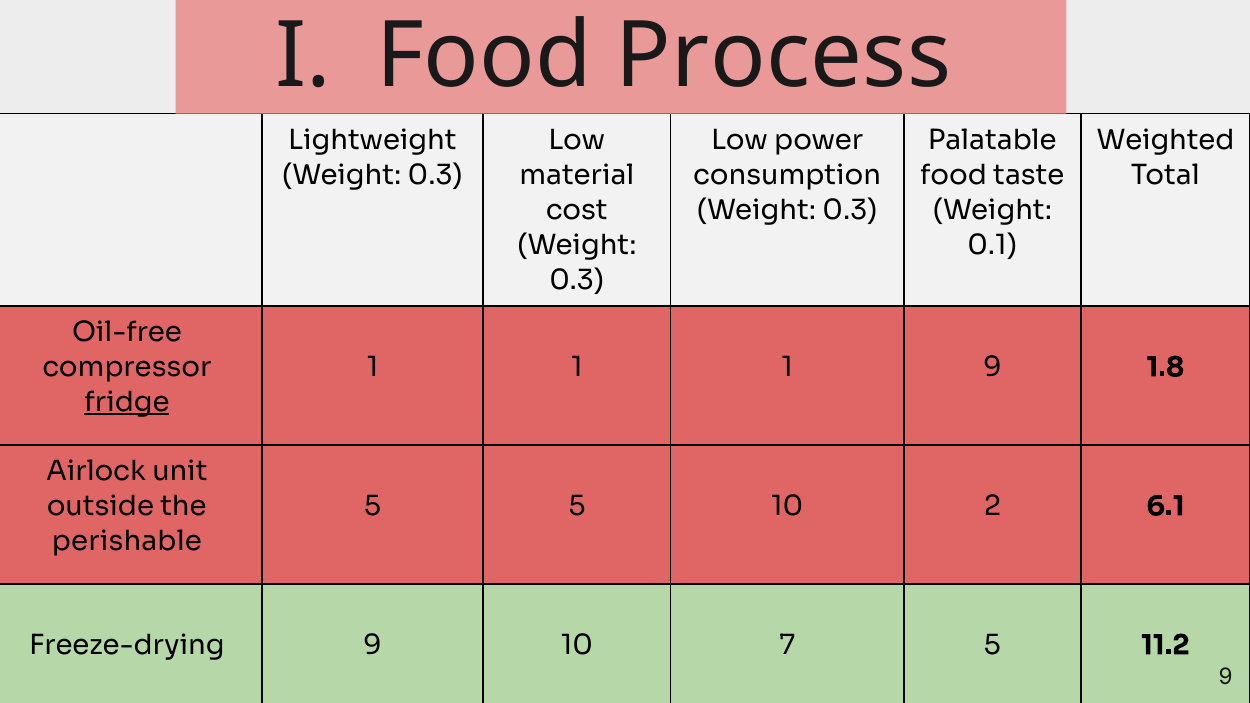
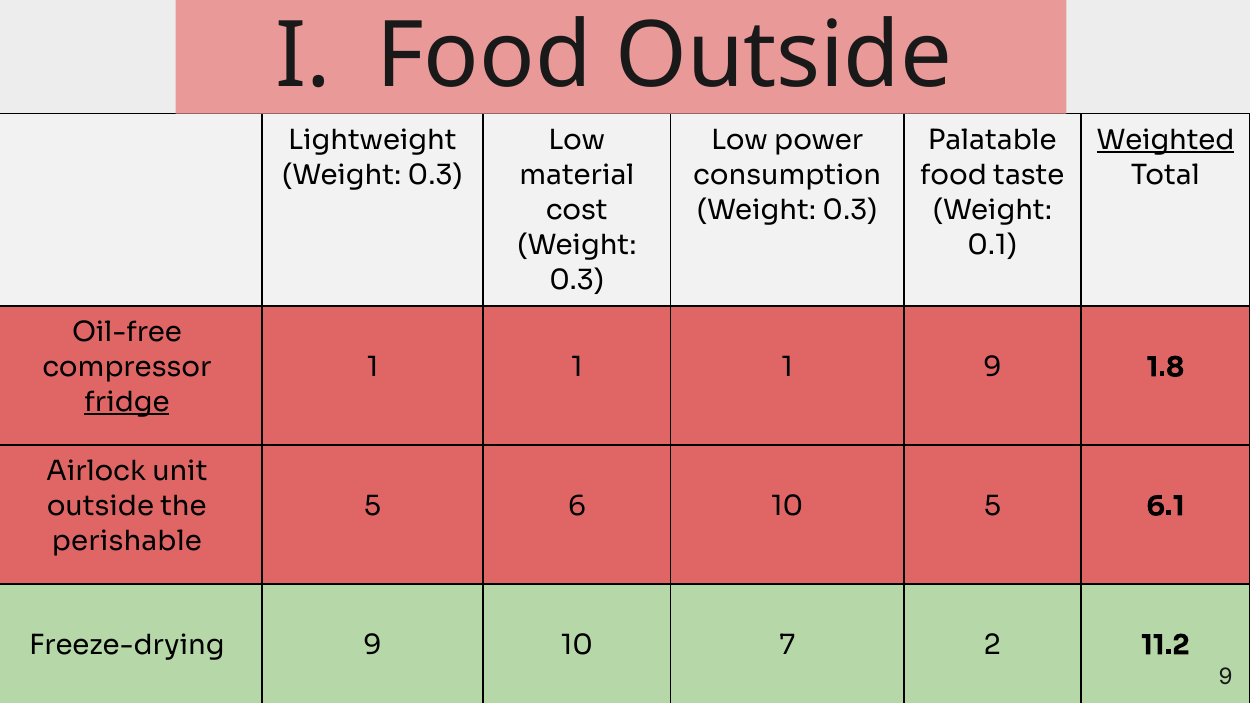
Food Process: Process -> Outside
Weighted underline: none -> present
5 5: 5 -> 6
10 2: 2 -> 5
7 5: 5 -> 2
